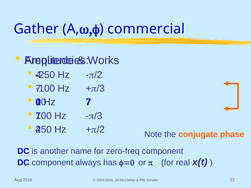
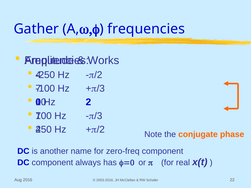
commercial at (146, 29): commercial -> frequencies
7 at (88, 102): 7 -> 2
